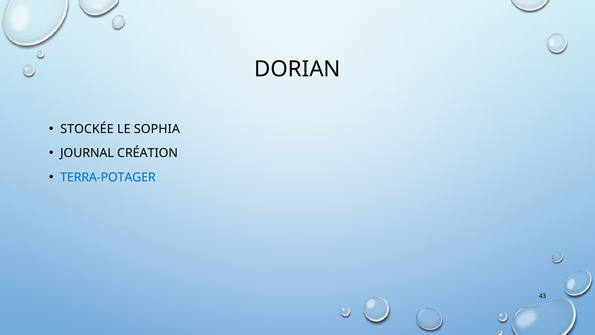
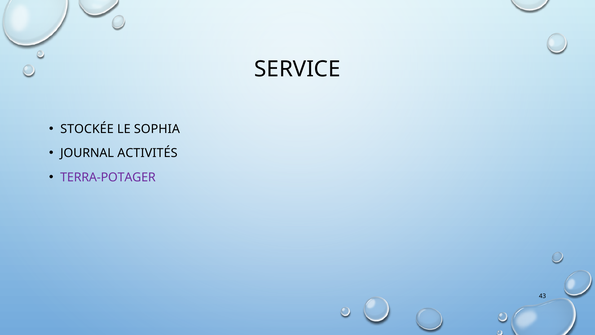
DORIAN: DORIAN -> SERVICE
CRÉATION: CRÉATION -> ACTIVITÉS
TERRA-POTAGER colour: blue -> purple
